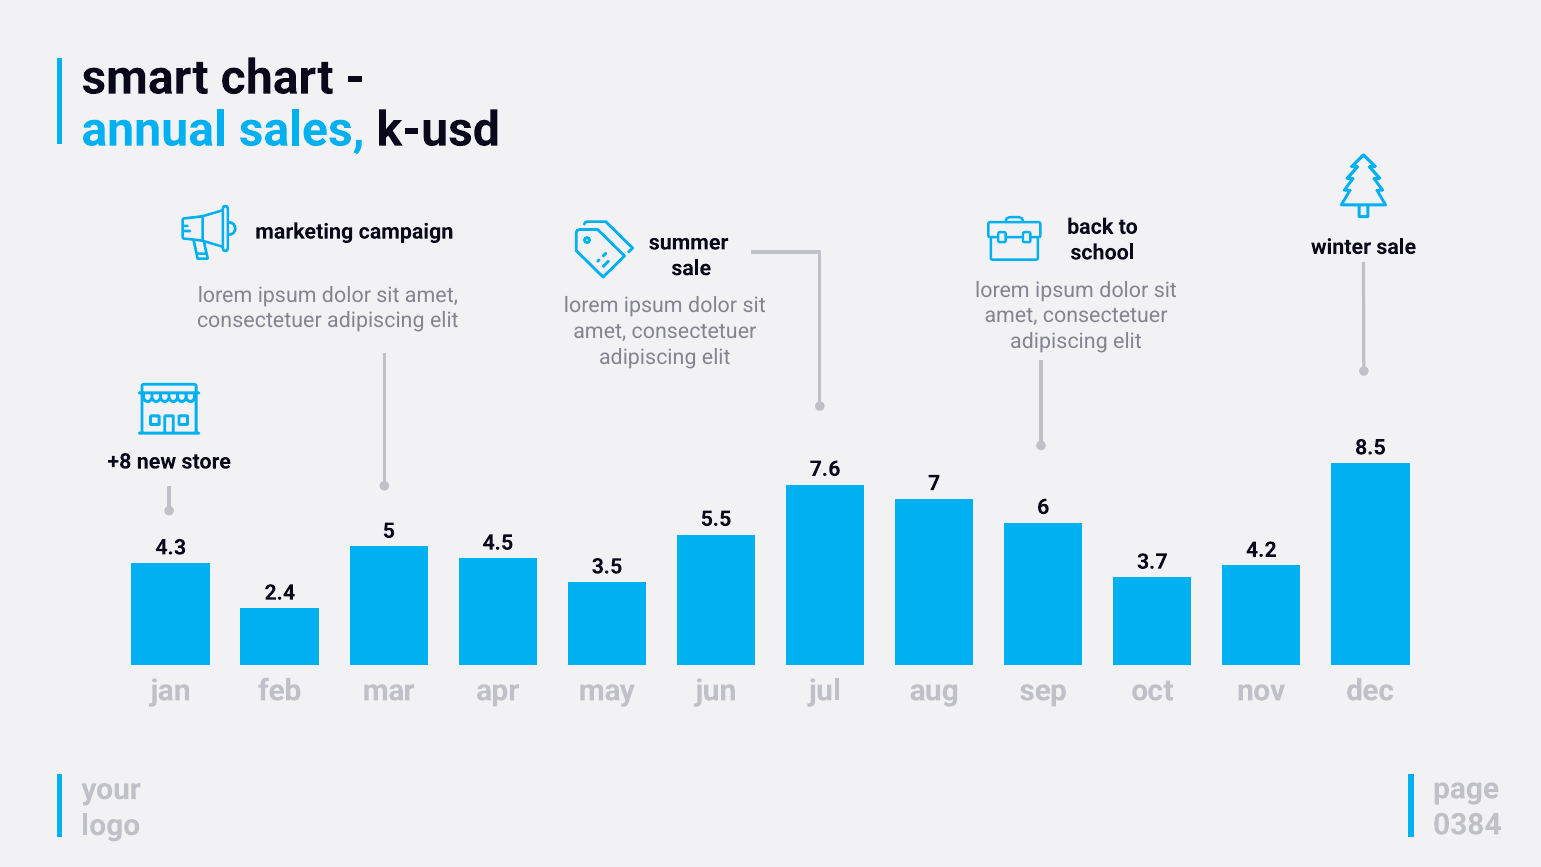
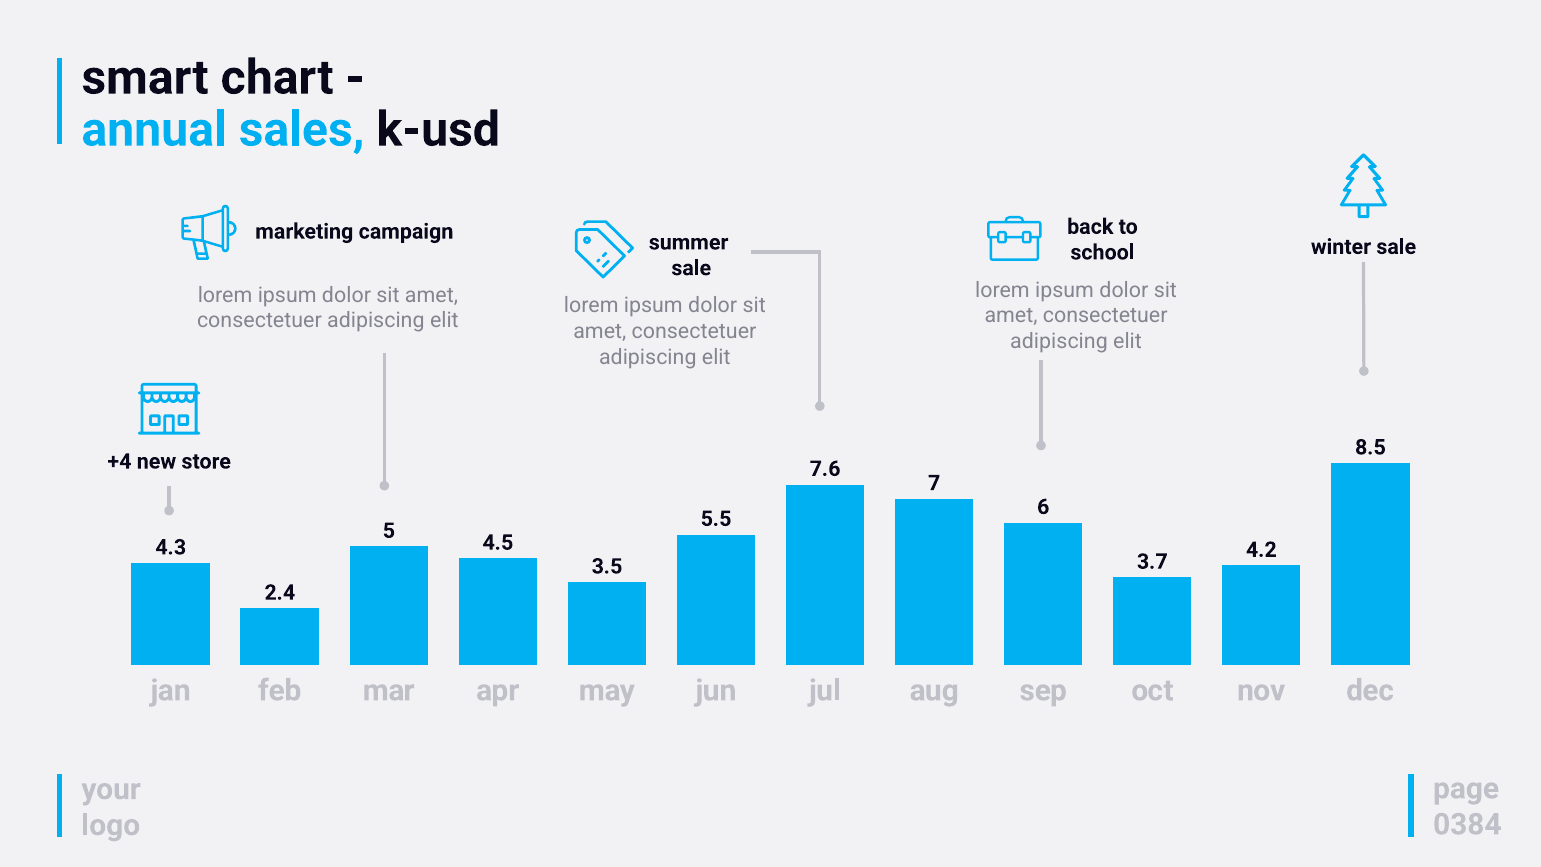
+8: +8 -> +4
